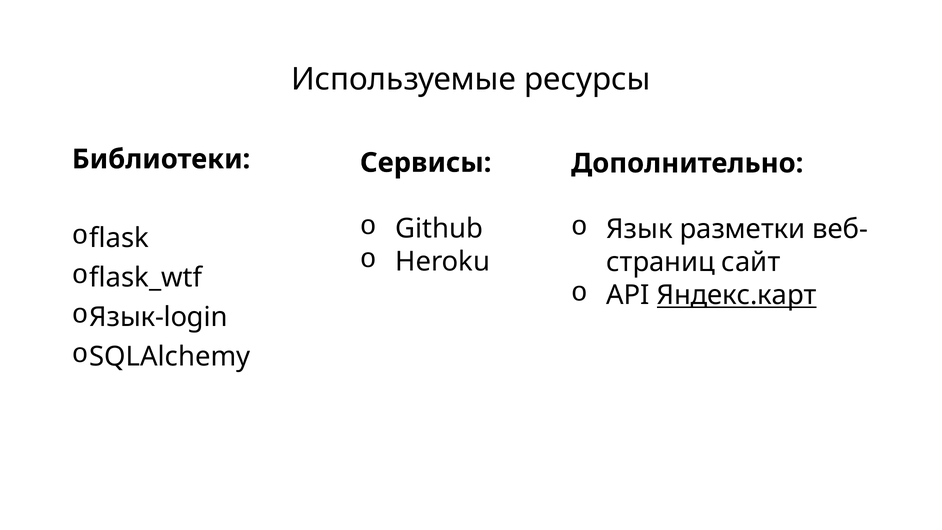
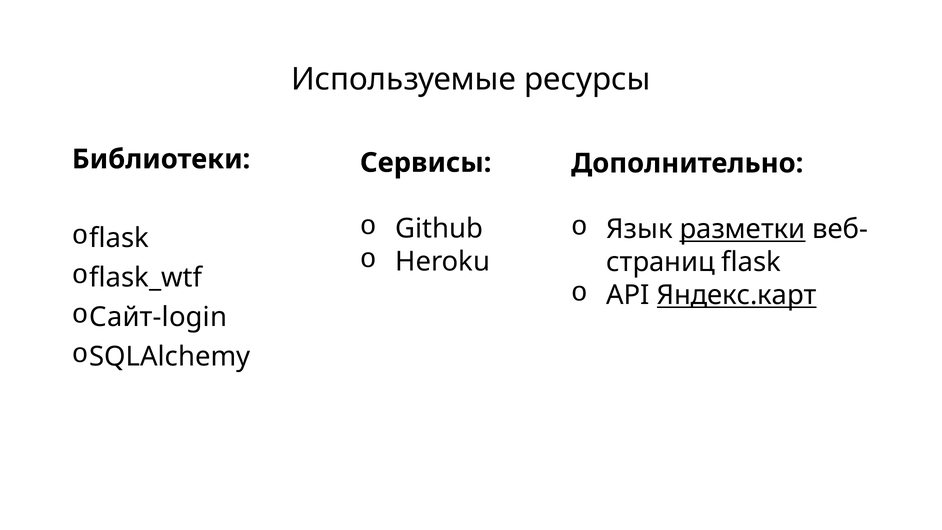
разметки underline: none -> present
сайт at (751, 262): сайт -> flask
Язык-login: Язык-login -> Сайт-login
